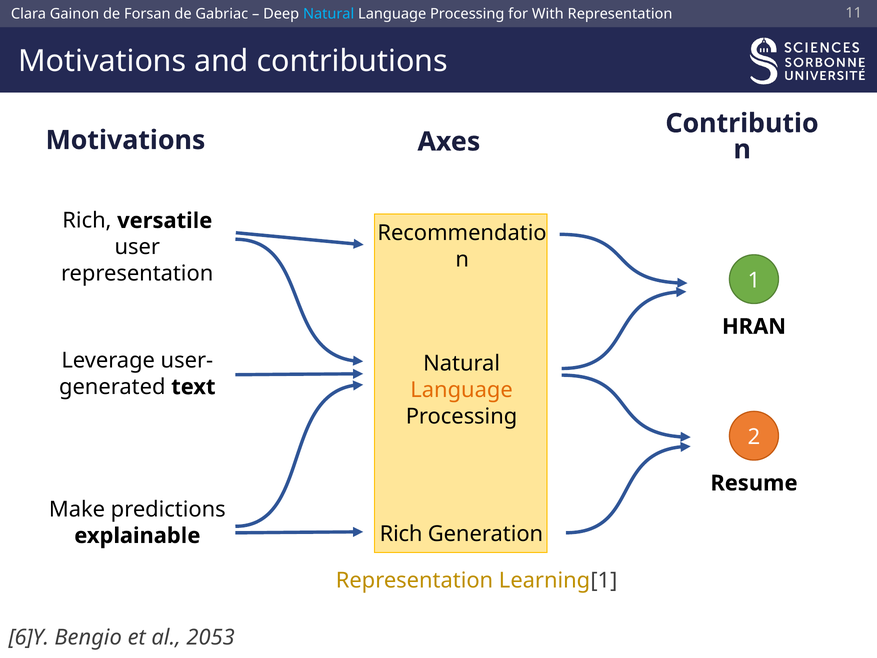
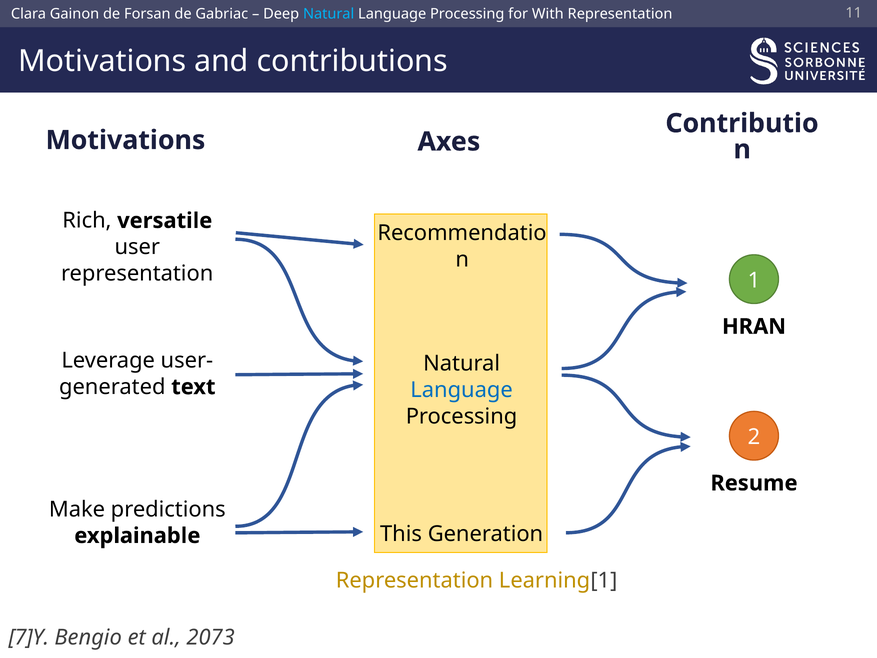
Language at (462, 390) colour: orange -> blue
Rich at (401, 534): Rich -> This
6]Y: 6]Y -> 7]Y
2053: 2053 -> 2073
